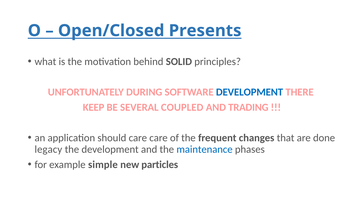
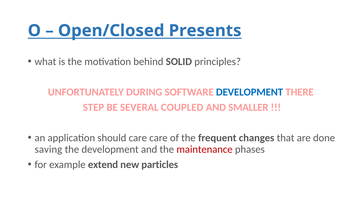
KEEP: KEEP -> STEP
TRADING: TRADING -> SMALLER
legacy: legacy -> saving
maintenance colour: blue -> red
simple: simple -> extend
